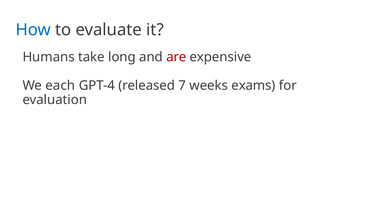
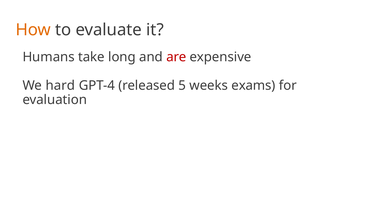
How colour: blue -> orange
each: each -> hard
7: 7 -> 5
